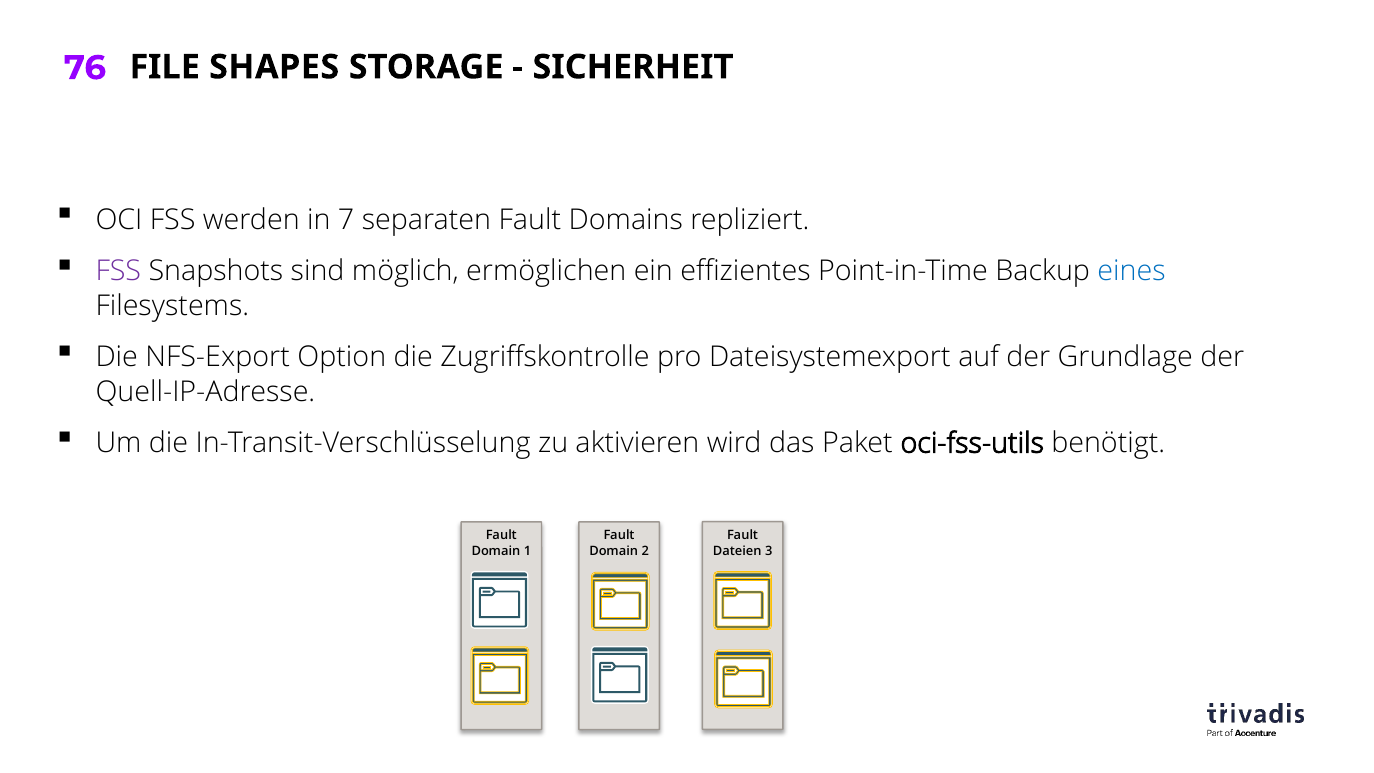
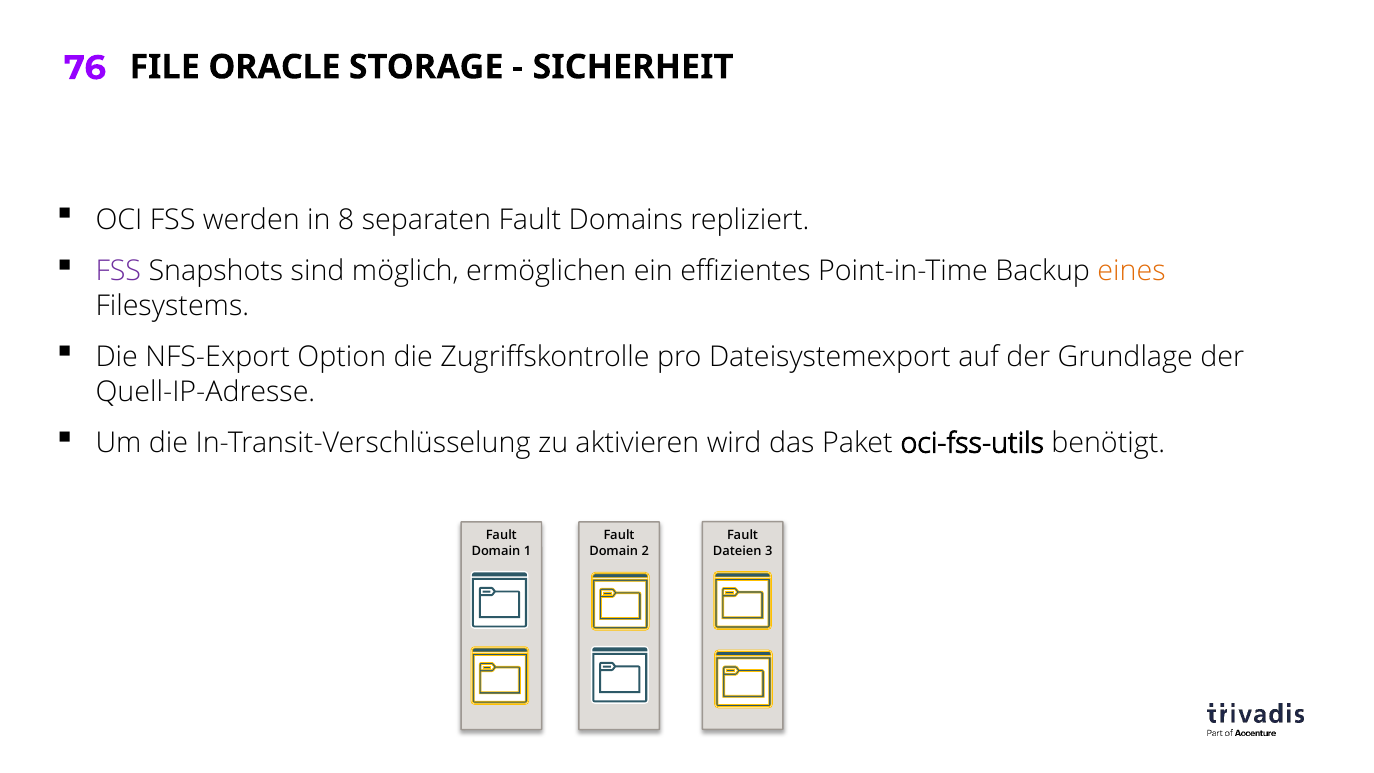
SHAPES: SHAPES -> ORACLE
7: 7 -> 8
eines colour: blue -> orange
